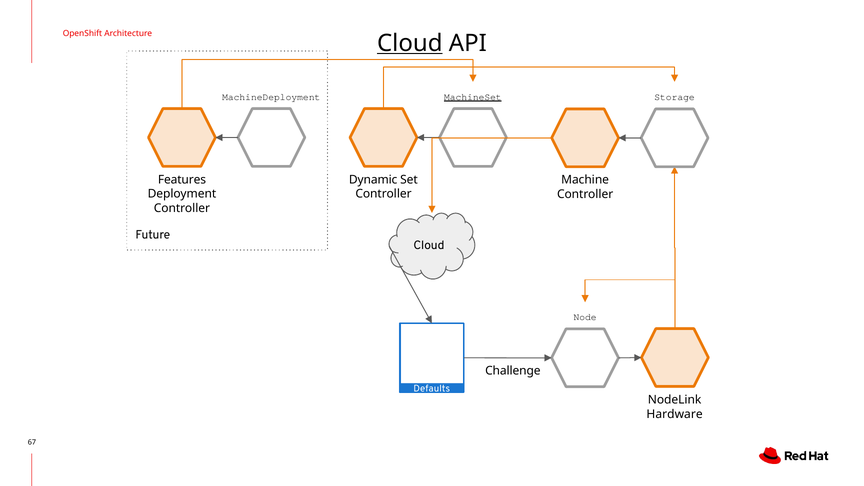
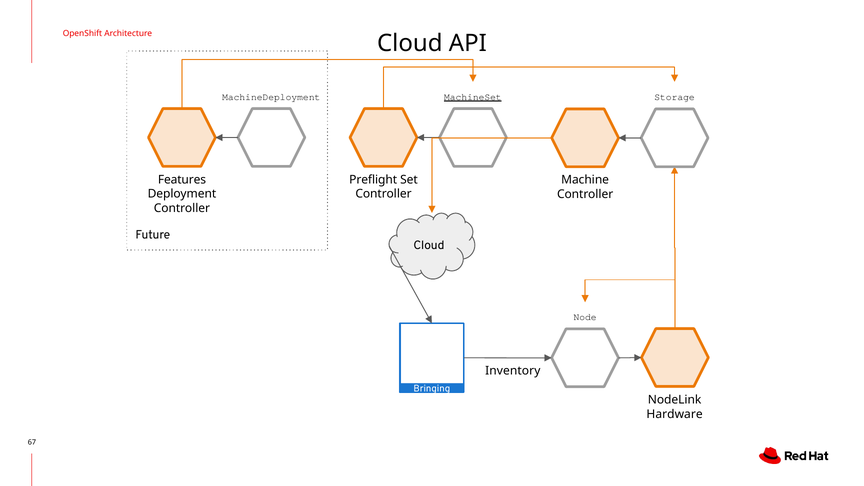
Cloud at (410, 43) underline: present -> none
Dynamic: Dynamic -> Preflight
Challenge: Challenge -> Inventory
Defaults: Defaults -> Bringing
